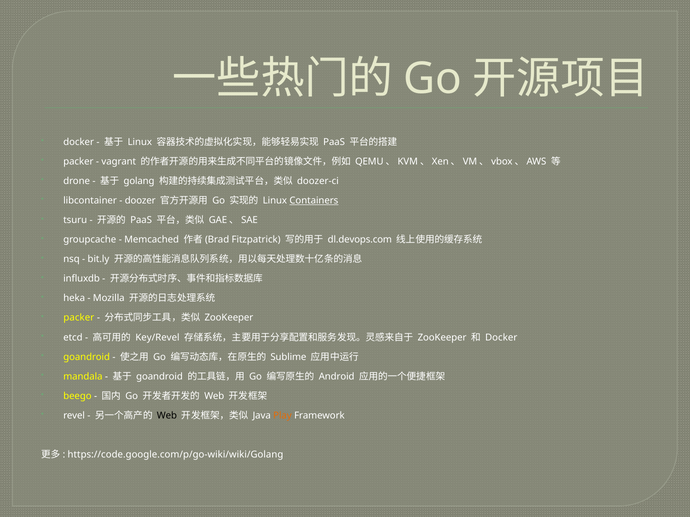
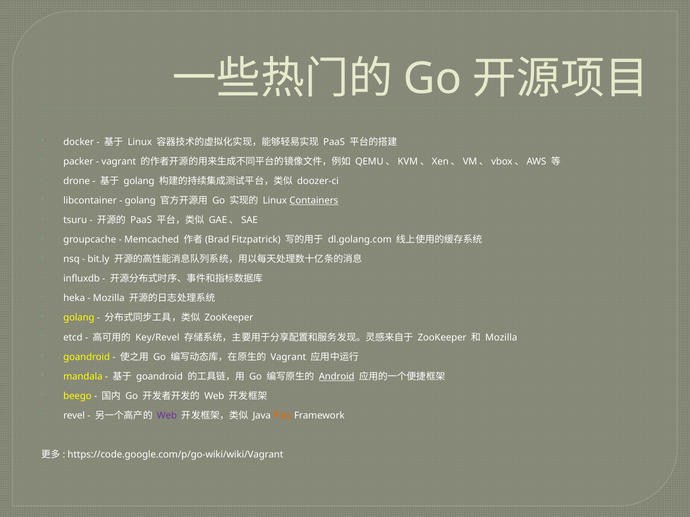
doozer at (140, 201): doozer -> golang
dl.devops.com: dl.devops.com -> dl.golang.com
packer at (79, 318): packer -> golang
Docker at (501, 338): Docker -> Mozilla
Sublime at (288, 357): Sublime -> Vagrant
Android underline: none -> present
Web at (167, 416) colour: black -> purple
https://code.google.com/p/go-wiki/wiki/Golang: https://code.google.com/p/go-wiki/wiki/Golang -> https://code.google.com/p/go-wiki/wiki/Vagrant
